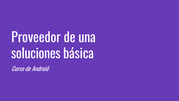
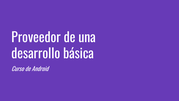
soluciones: soluciones -> desarrollo
